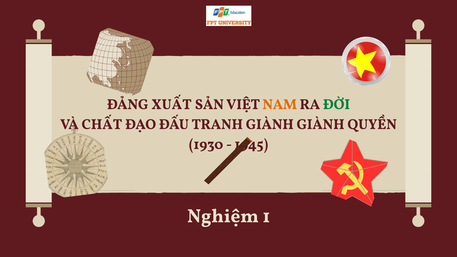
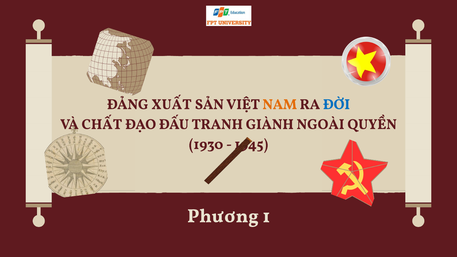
ĐỜI colour: green -> blue
GIÀNH at (321, 124): GIÀNH -> NGOÀI
Nghiệm: Nghiệm -> Phương
